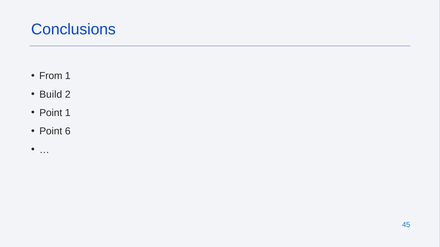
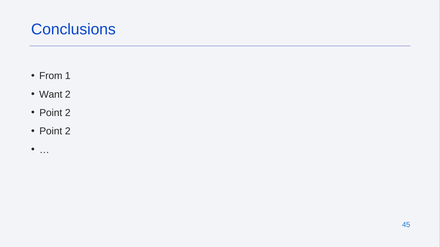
Build: Build -> Want
1 at (68, 113): 1 -> 2
6 at (68, 132): 6 -> 2
